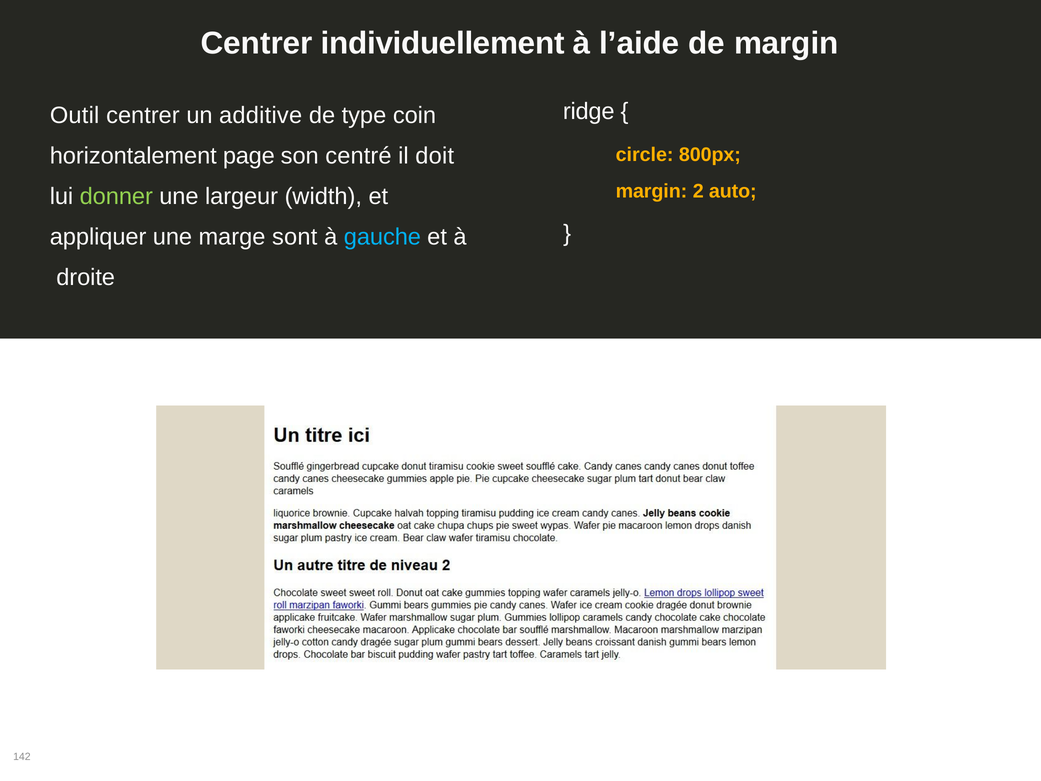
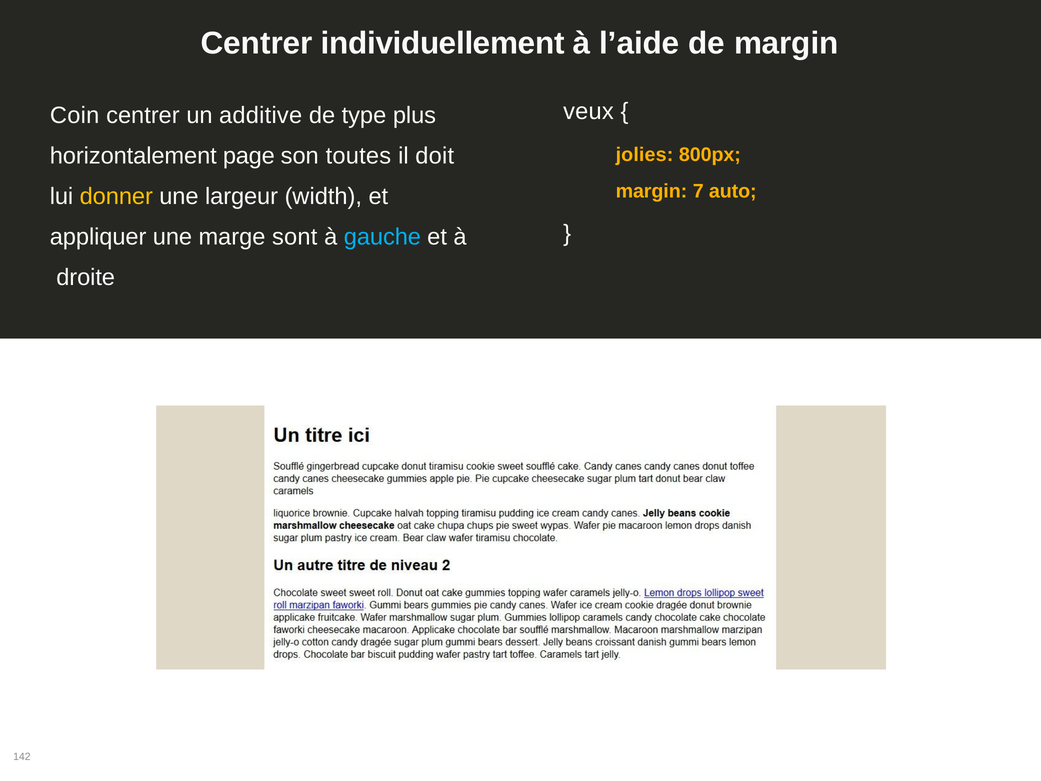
ridge: ridge -> veux
Outil: Outil -> Coin
coin: coin -> plus
centré: centré -> toutes
circle: circle -> jolies
2: 2 -> 7
donner colour: light green -> yellow
